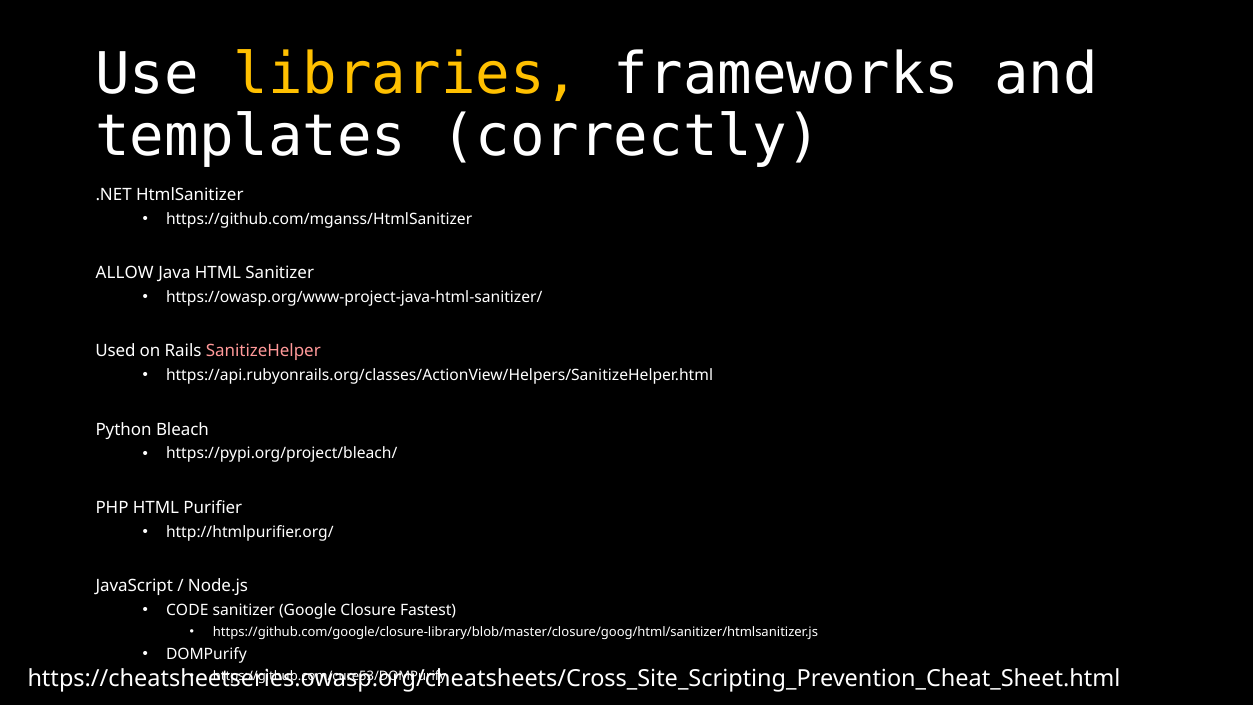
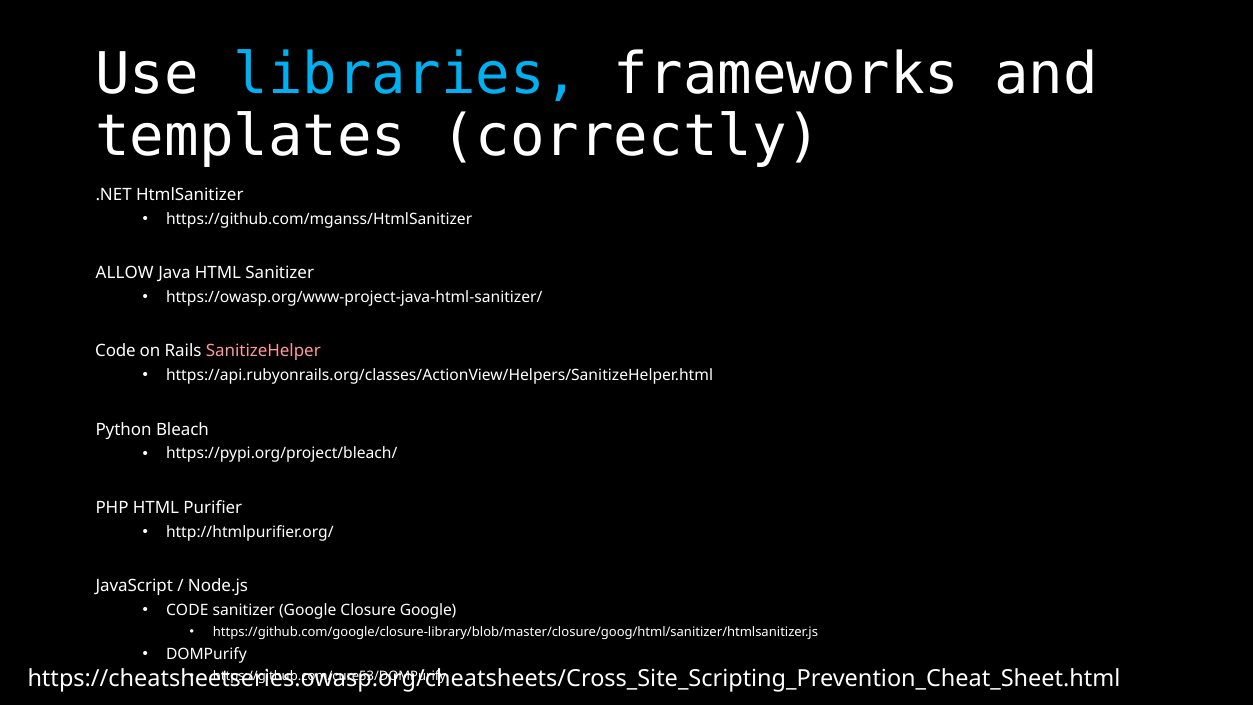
libraries colour: yellow -> light blue
Used at (115, 351): Used -> Code
Closure Fastest: Fastest -> Google
